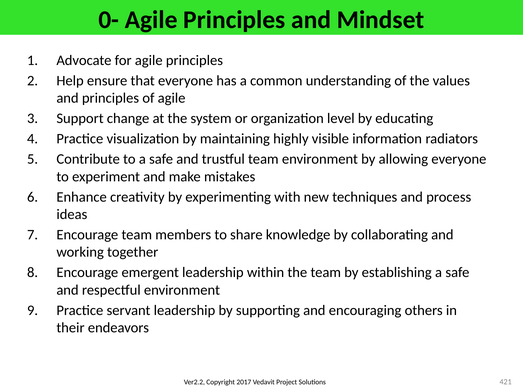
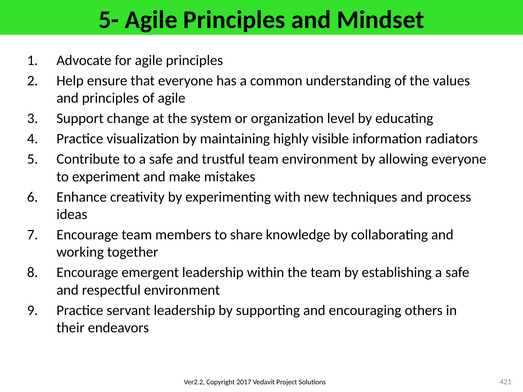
0-: 0- -> 5-
